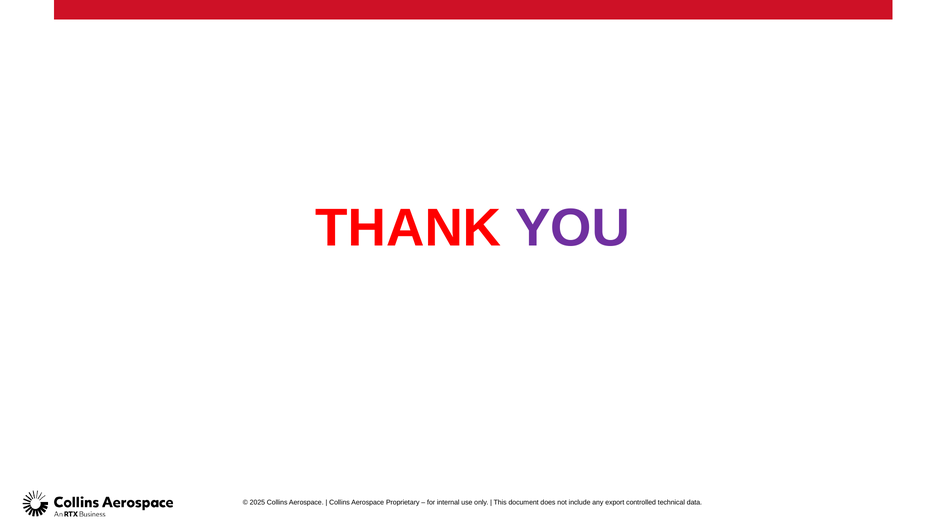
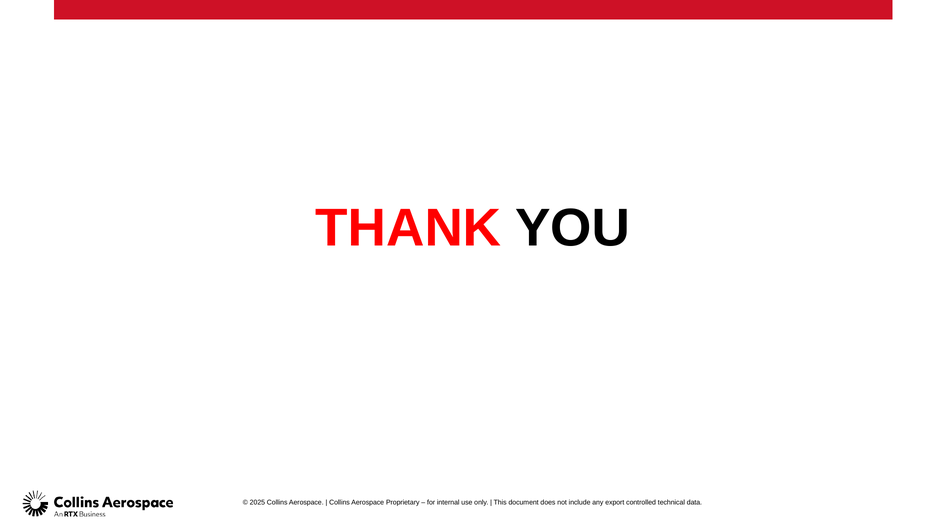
YOU colour: purple -> black
